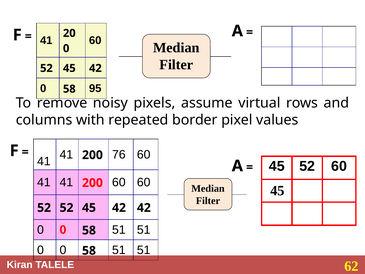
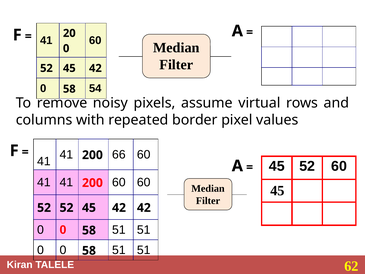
95: 95 -> 54
76: 76 -> 66
